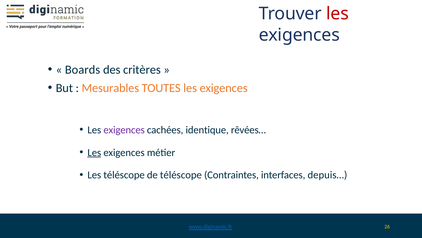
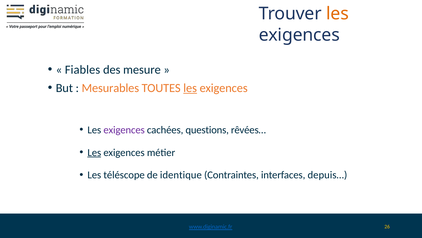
les at (337, 14) colour: red -> orange
Boards: Boards -> Fiables
critères: critères -> mesure
les at (190, 88) underline: none -> present
identique: identique -> questions
de téléscope: téléscope -> identique
